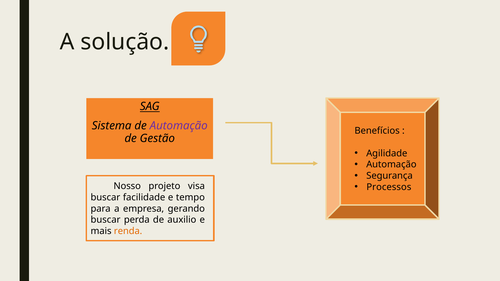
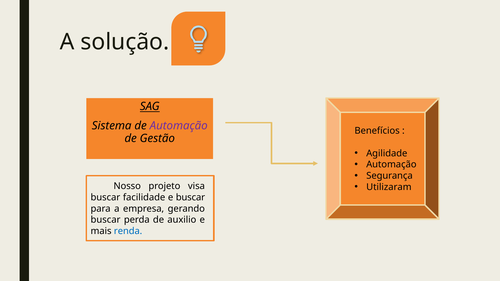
Processos: Processos -> Utilizaram
e tempo: tempo -> buscar
renda colour: orange -> blue
